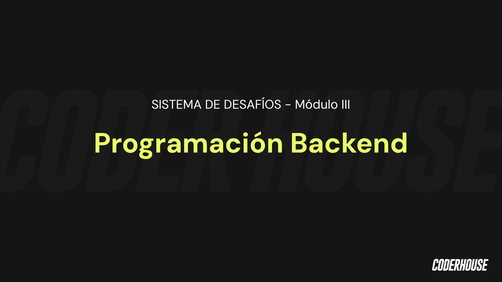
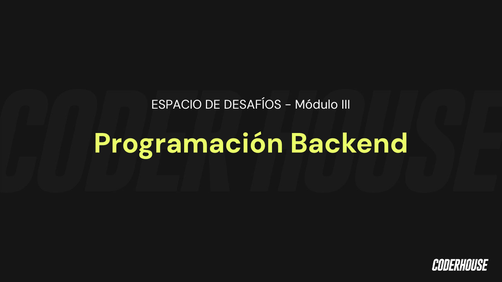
SISTEMA: SISTEMA -> ESPACIO
